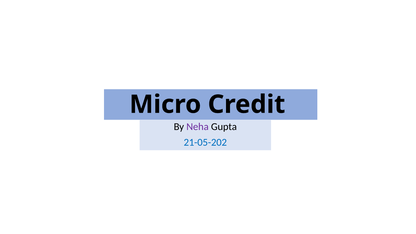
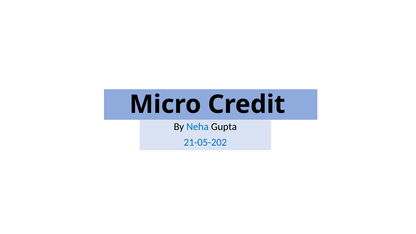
Neha colour: purple -> blue
